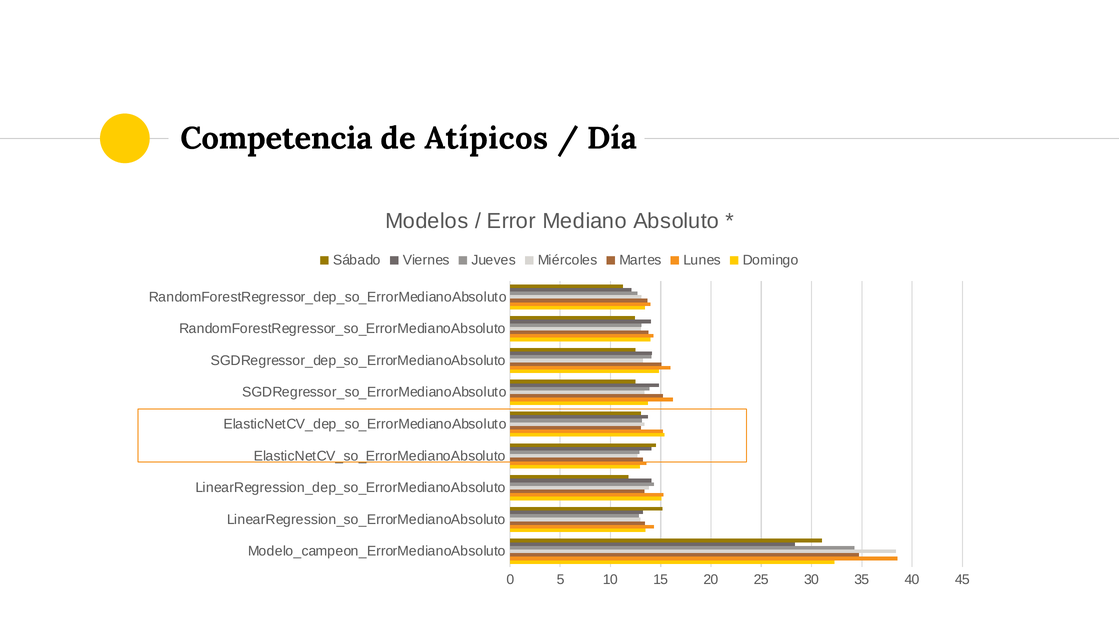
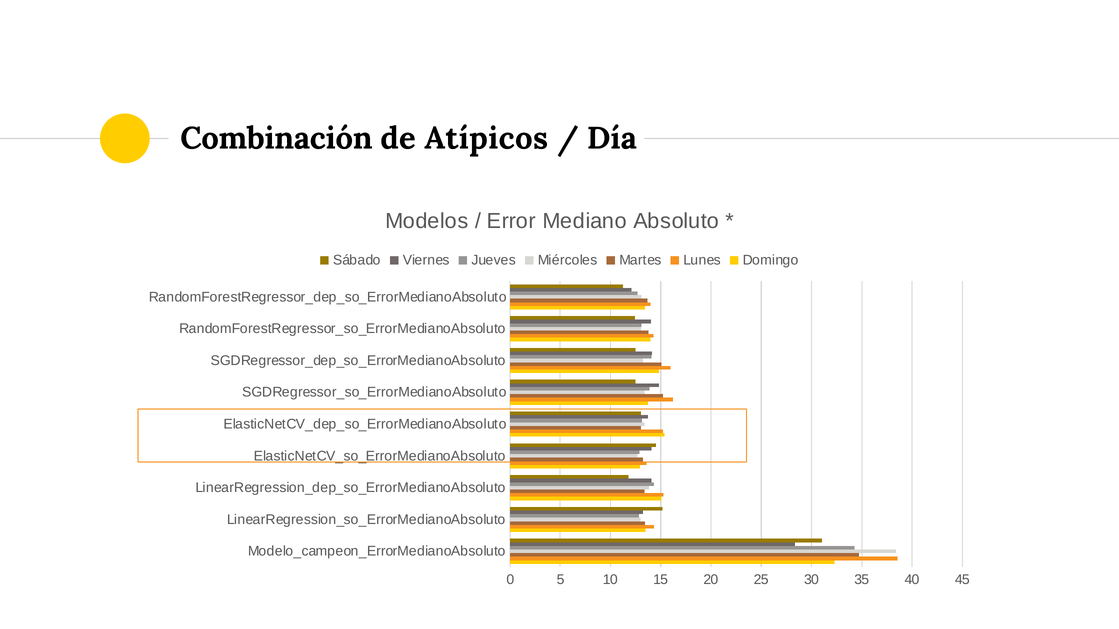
Competencia: Competencia -> Combinación
